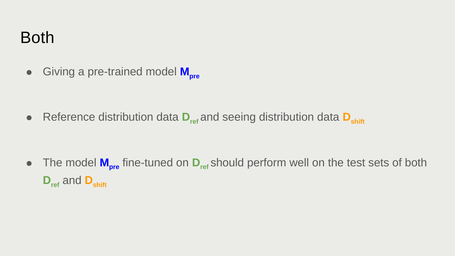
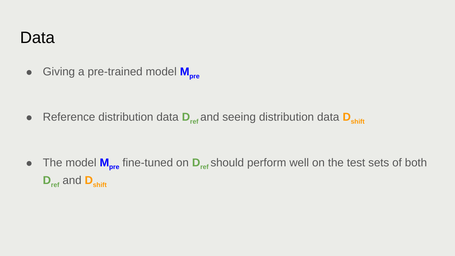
Both at (37, 38): Both -> Data
